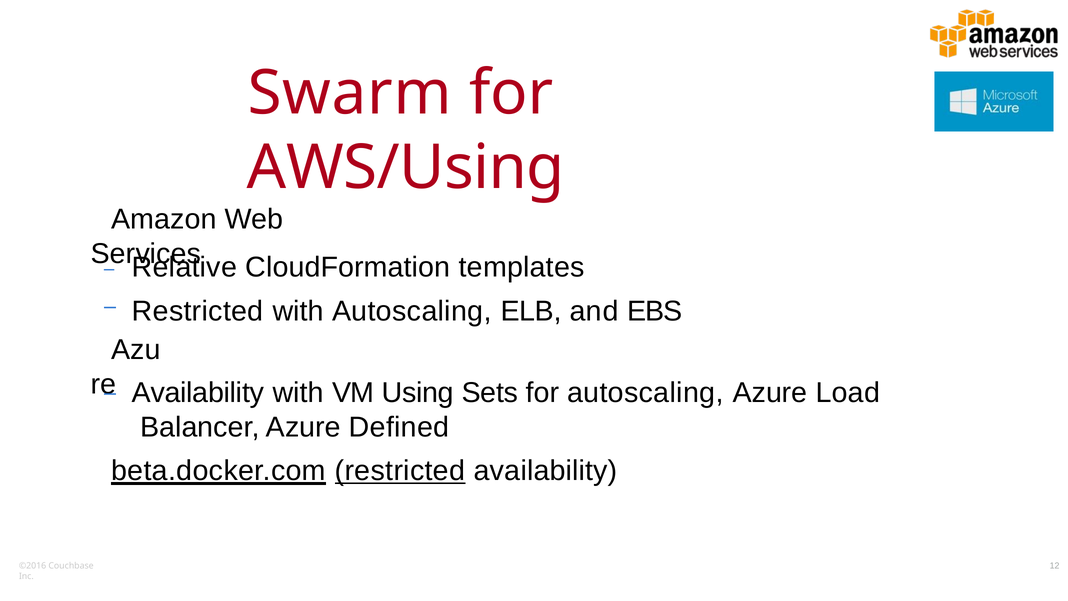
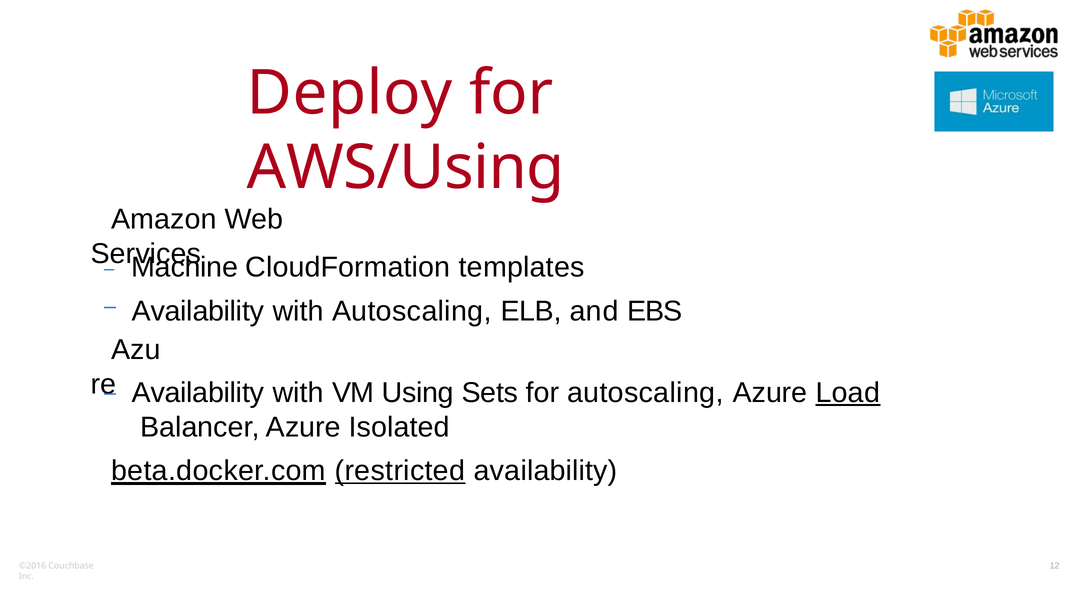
Swarm: Swarm -> Deploy
Relative: Relative -> Machine
Restricted at (198, 311): Restricted -> Availability
Load underline: none -> present
Defined: Defined -> Isolated
